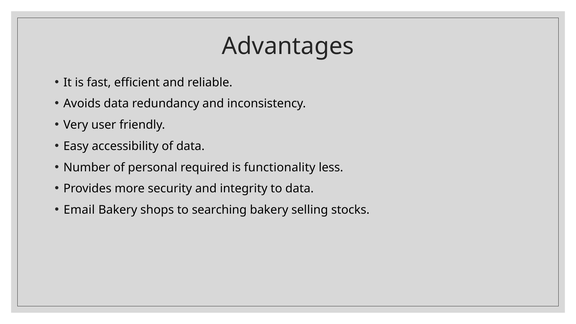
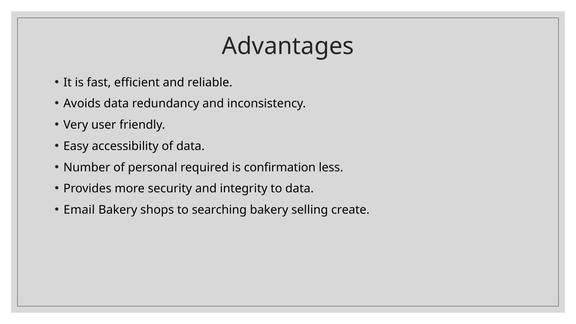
functionality: functionality -> confirmation
stocks: stocks -> create
